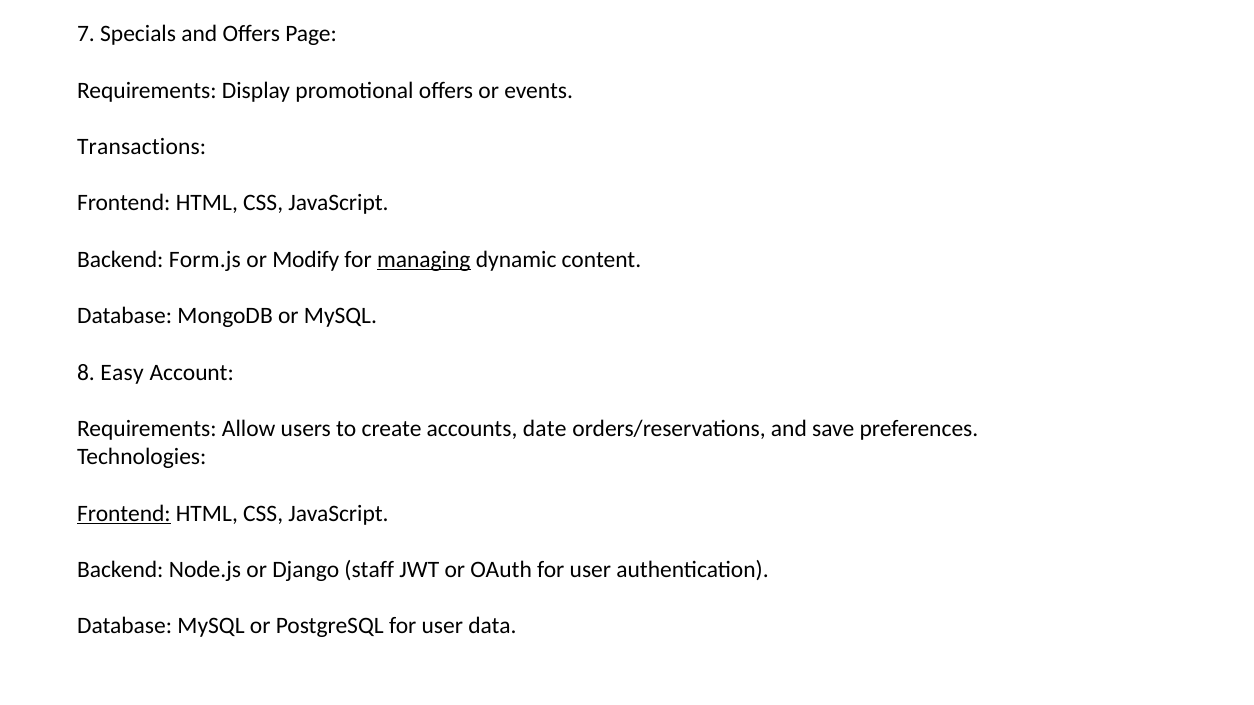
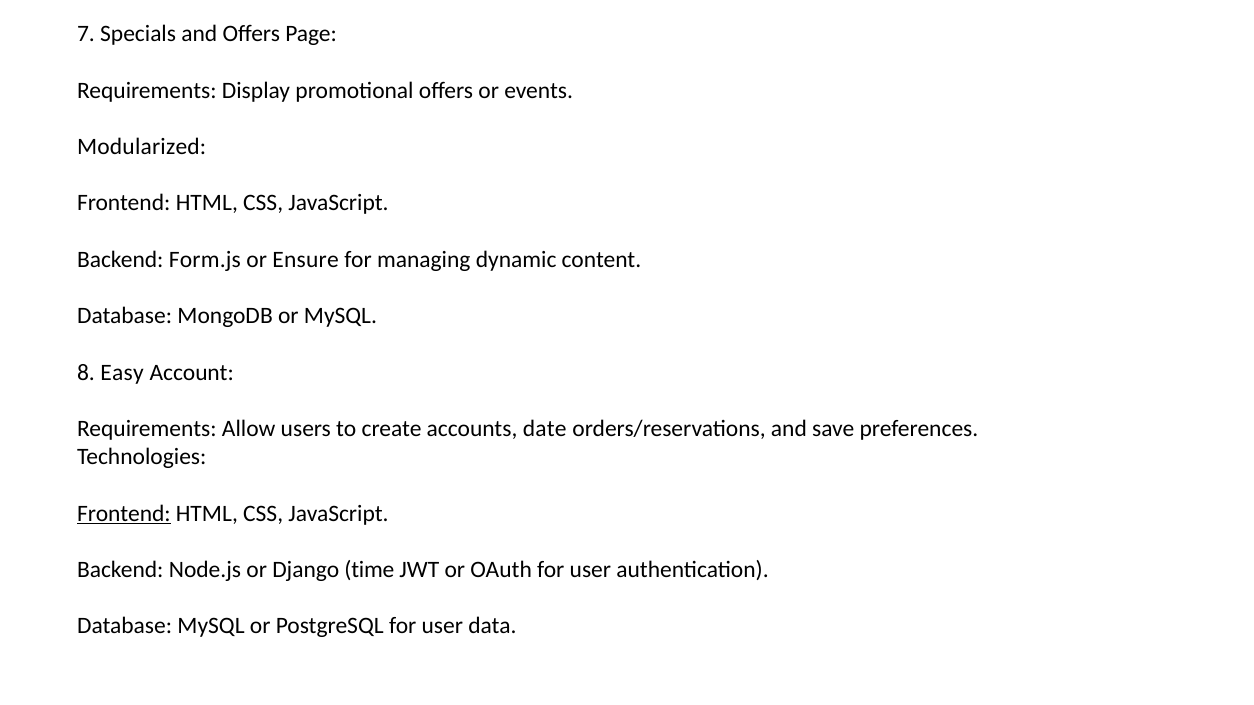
Transactions: Transactions -> Modularized
Modify: Modify -> Ensure
managing underline: present -> none
staff: staff -> time
